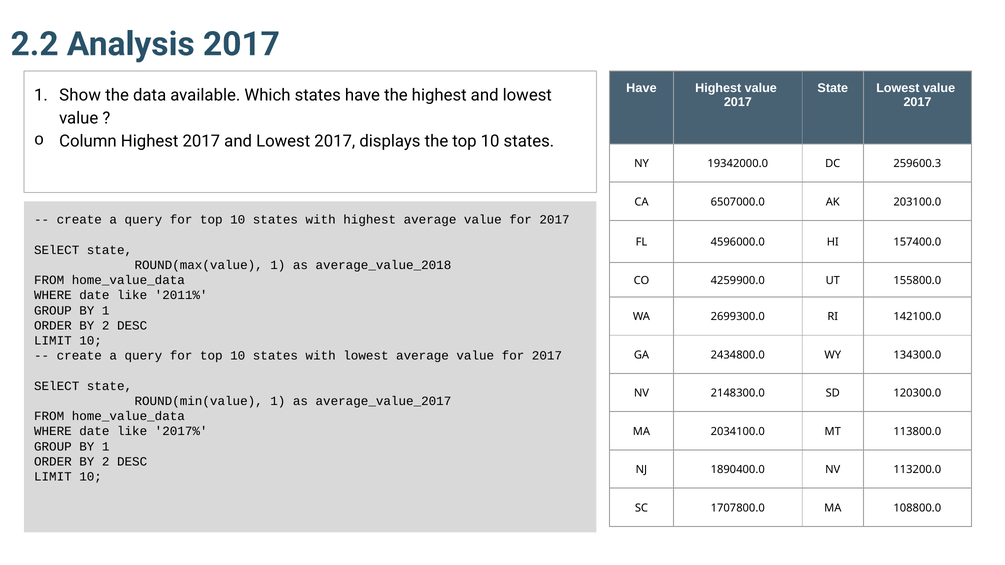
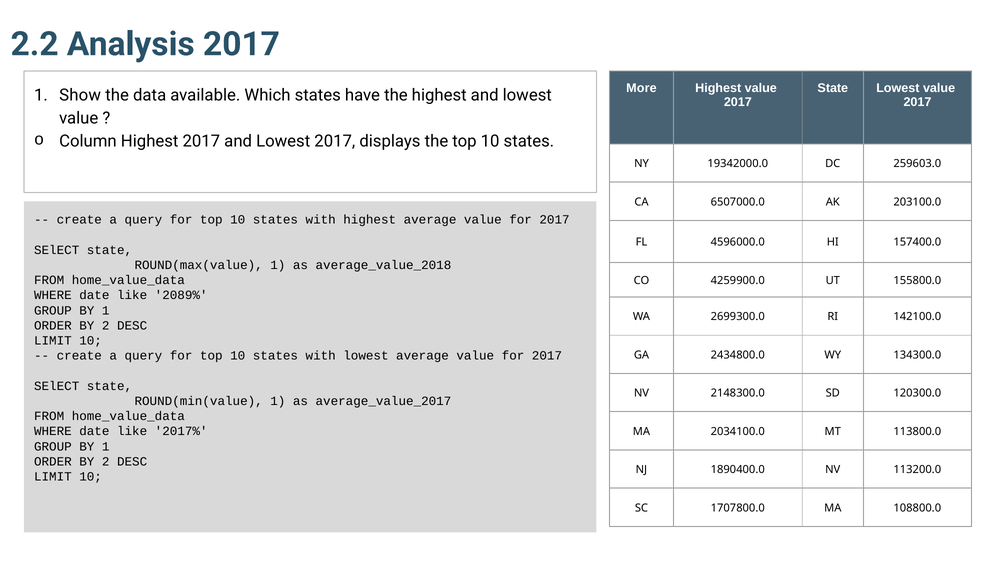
Have at (641, 88): Have -> More
259600.3: 259600.3 -> 259603.0
2011%: 2011% -> 2089%
